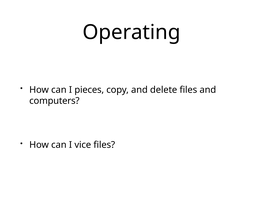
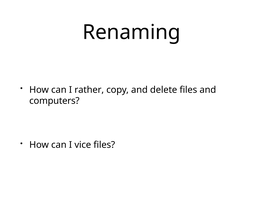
Operating: Operating -> Renaming
pieces: pieces -> rather
